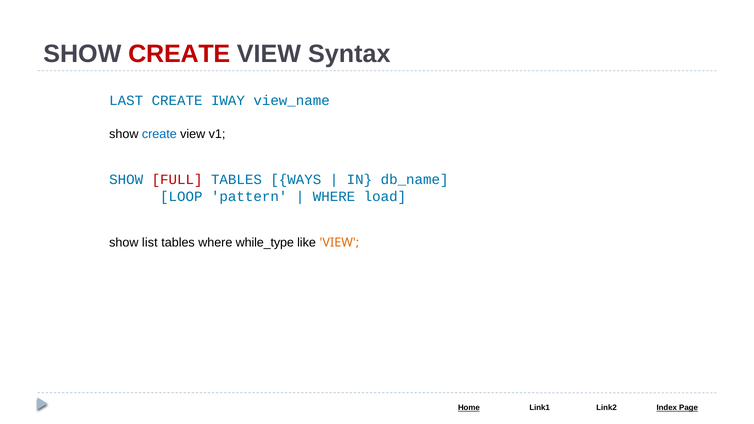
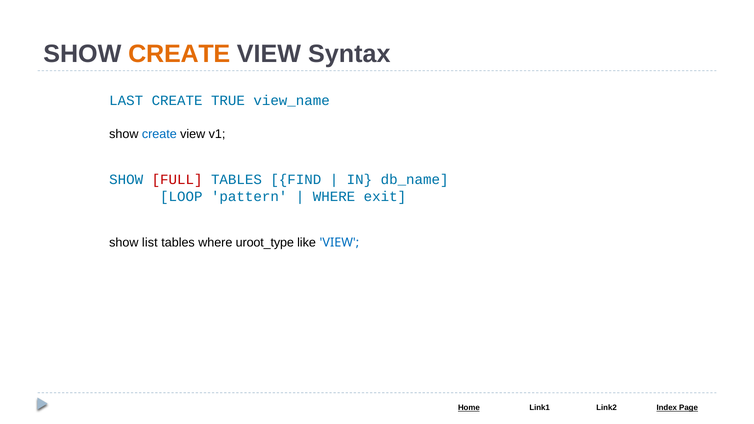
CREATE at (179, 54) colour: red -> orange
IWAY: IWAY -> TRUE
WAYS: WAYS -> FIND
load: load -> exit
while_type: while_type -> uroot_type
VIEW at (339, 243) colour: orange -> blue
